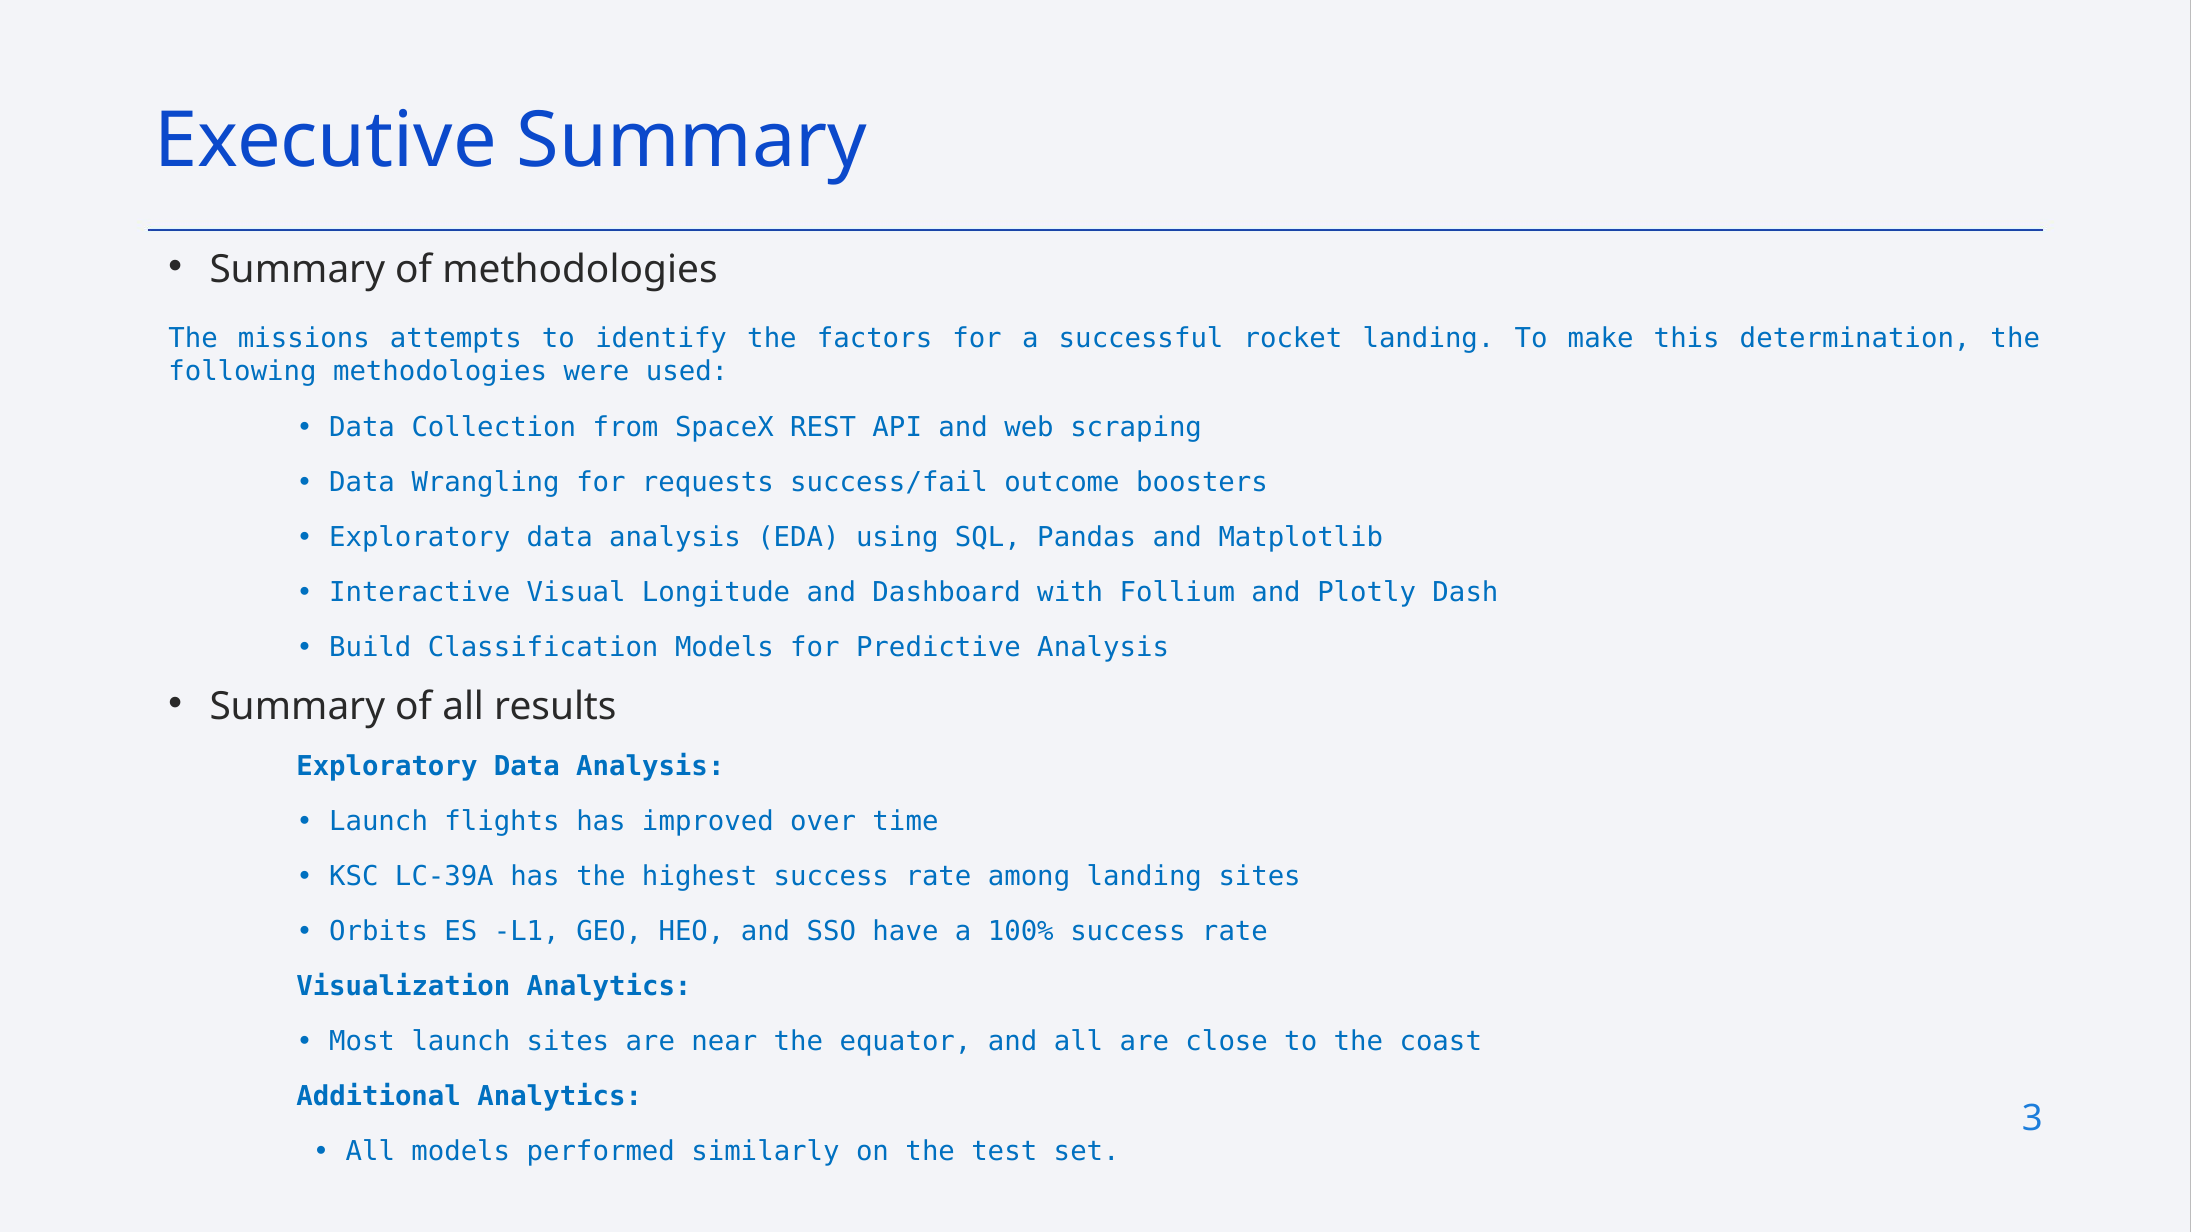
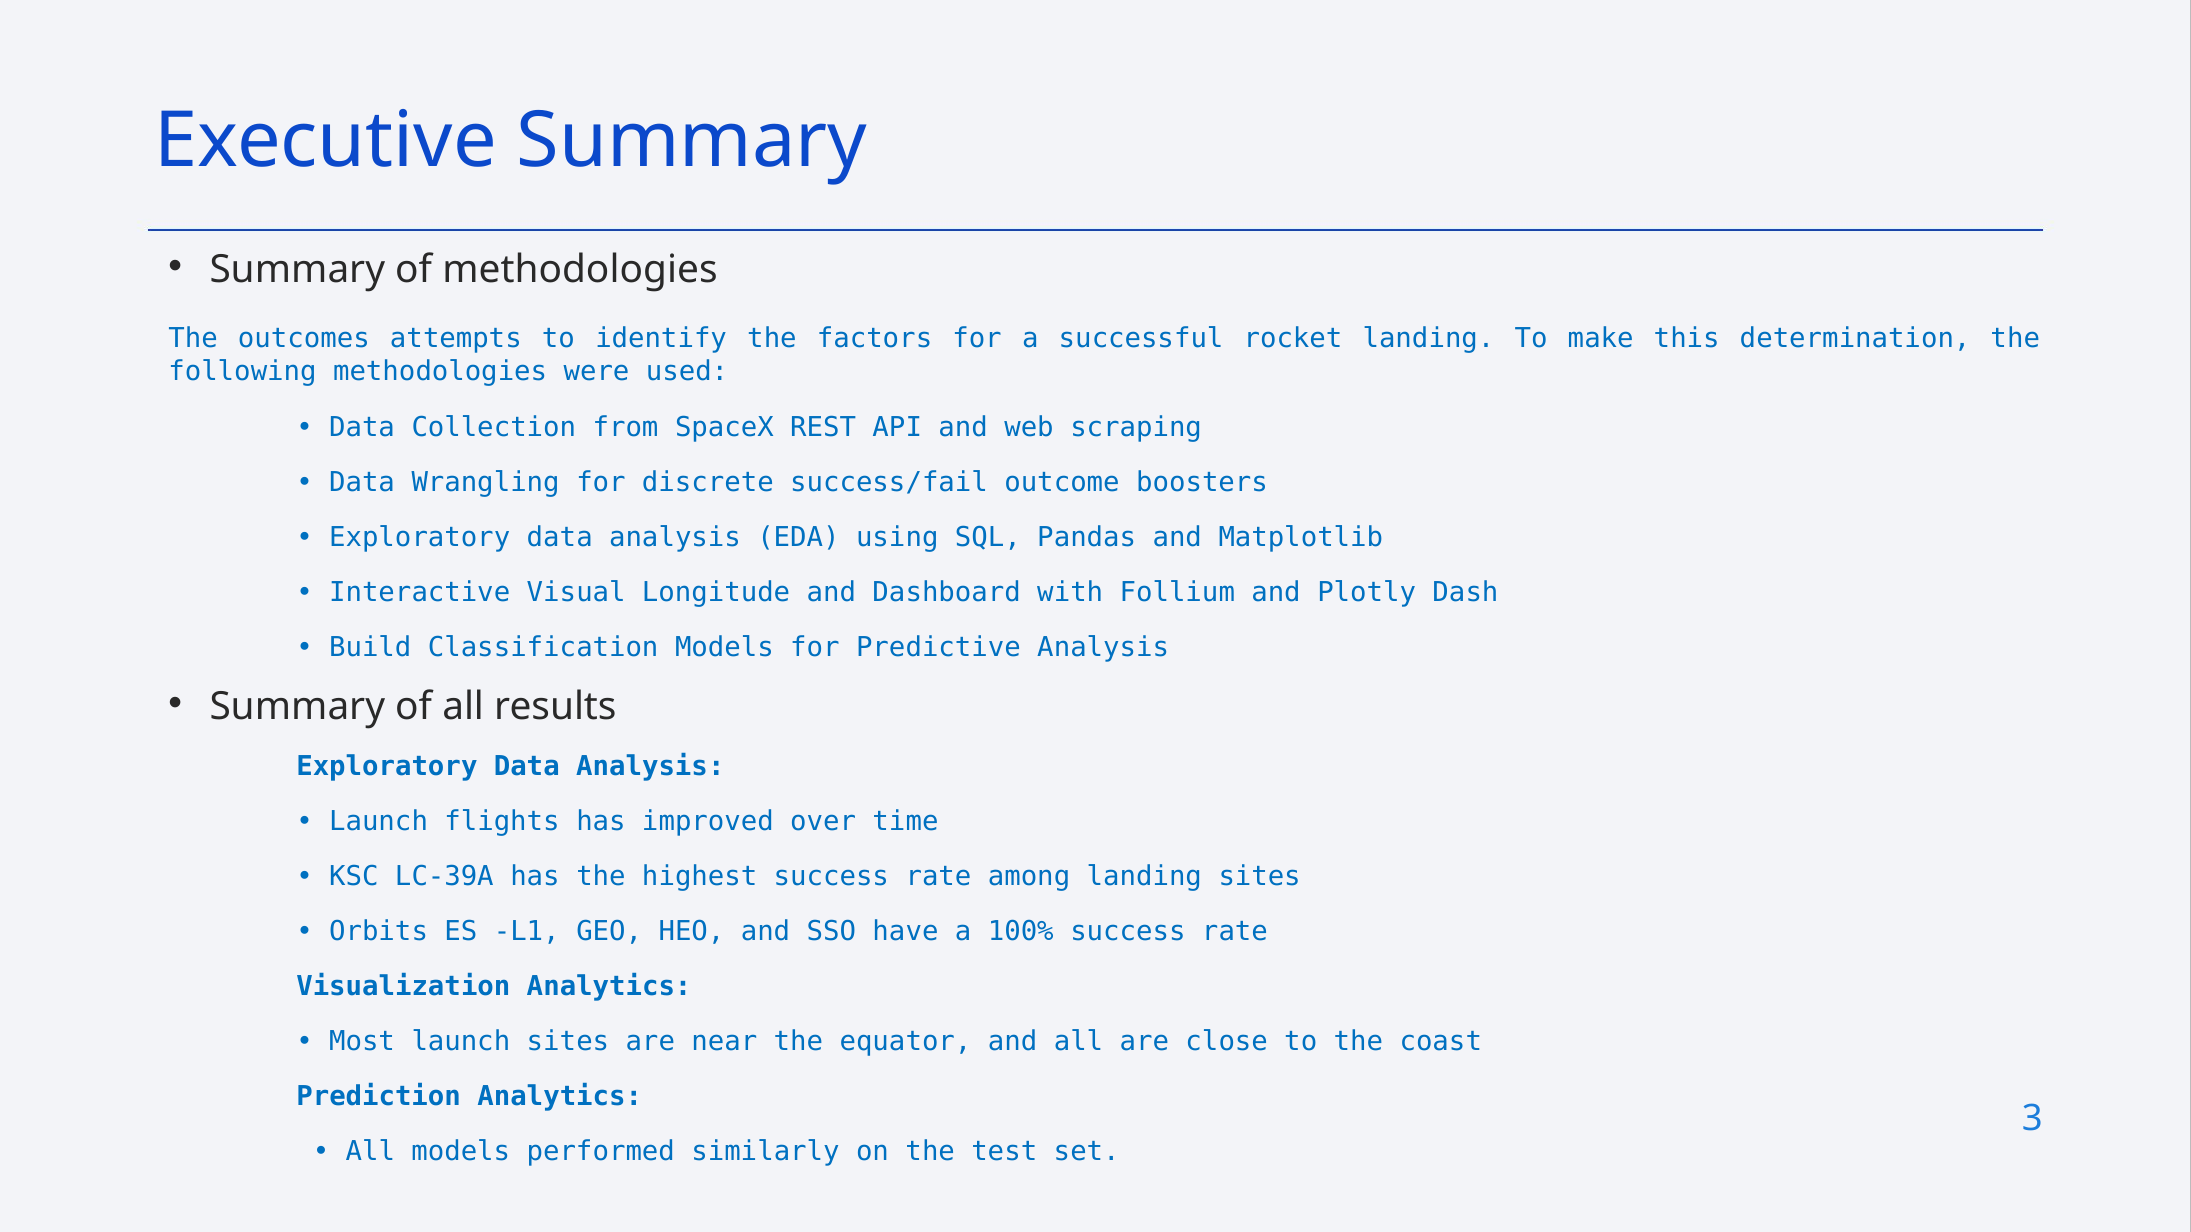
missions: missions -> outcomes
requests: requests -> discrete
Additional: Additional -> Prediction
